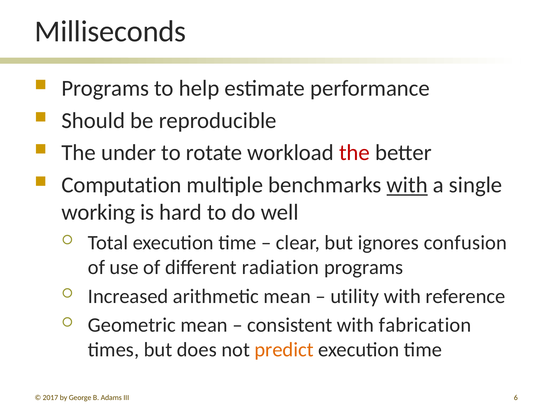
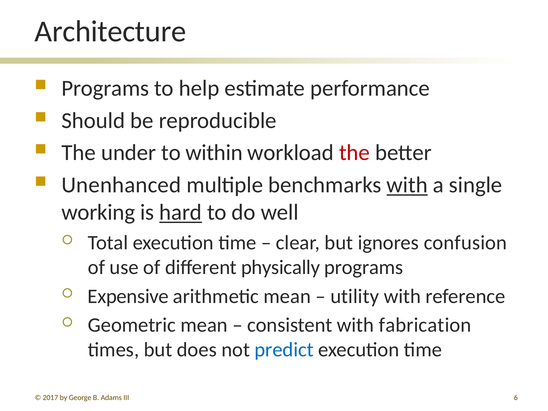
Milliseconds: Milliseconds -> Architecture
rotate: rotate -> within
Computation: Computation -> Unenhanced
hard underline: none -> present
radiation: radiation -> physically
Increased: Increased -> Expensive
predict colour: orange -> blue
